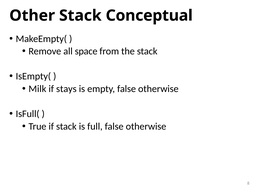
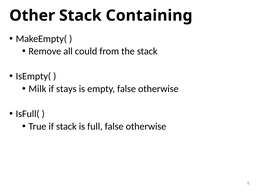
Conceptual: Conceptual -> Containing
space: space -> could
